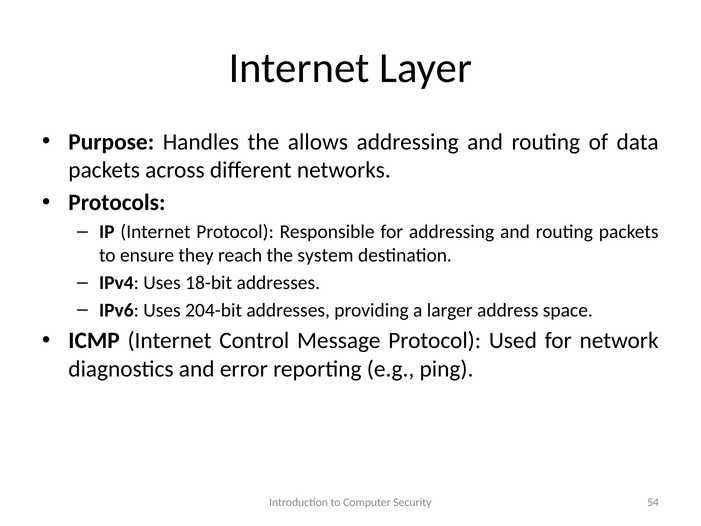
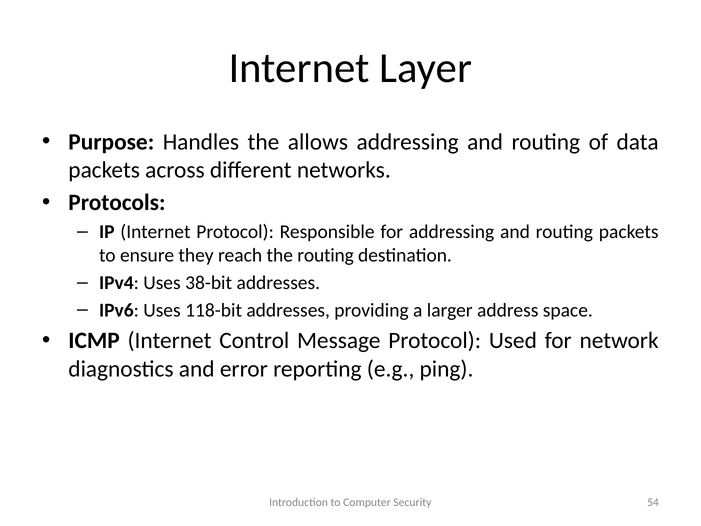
the system: system -> routing
18-bit: 18-bit -> 38-bit
204-bit: 204-bit -> 118-bit
